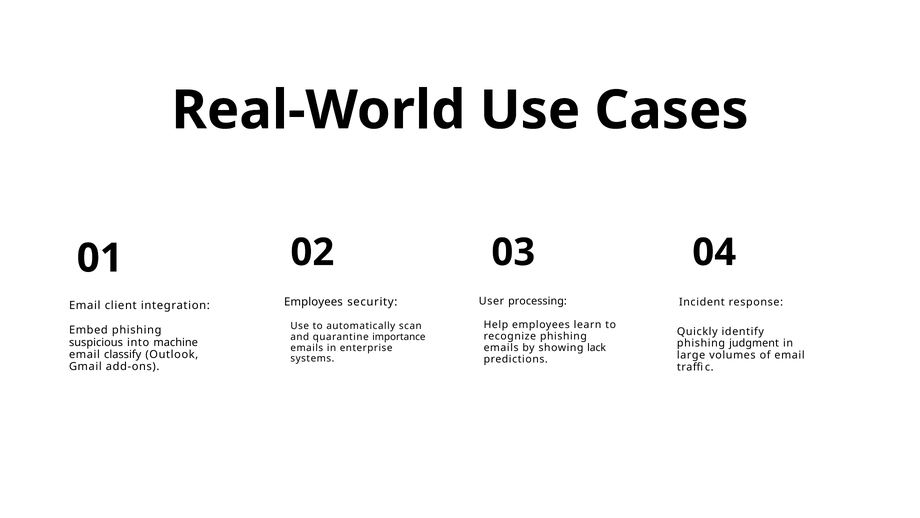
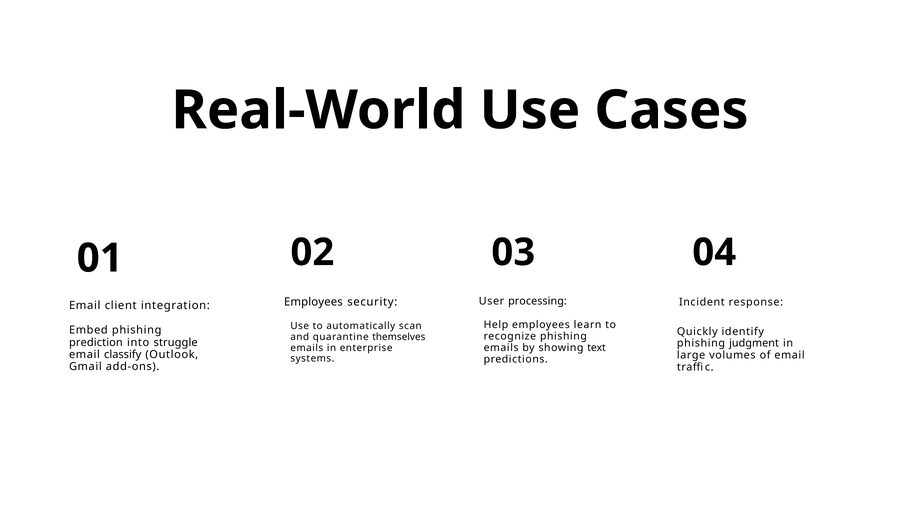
importance: importance -> themselves
suspicious: suspicious -> prediction
machine: machine -> struggle
lack: lack -> text
